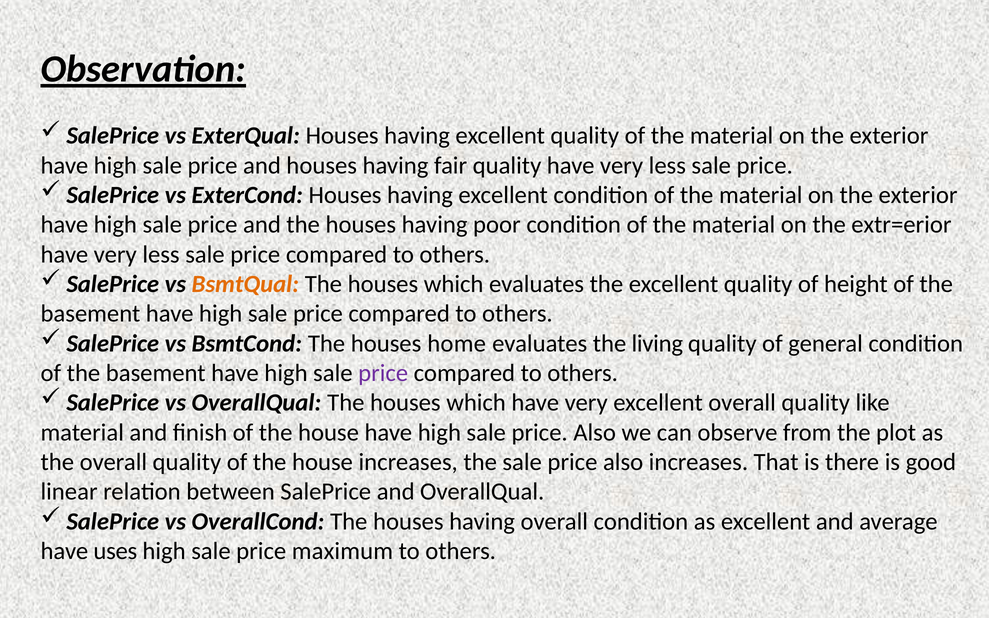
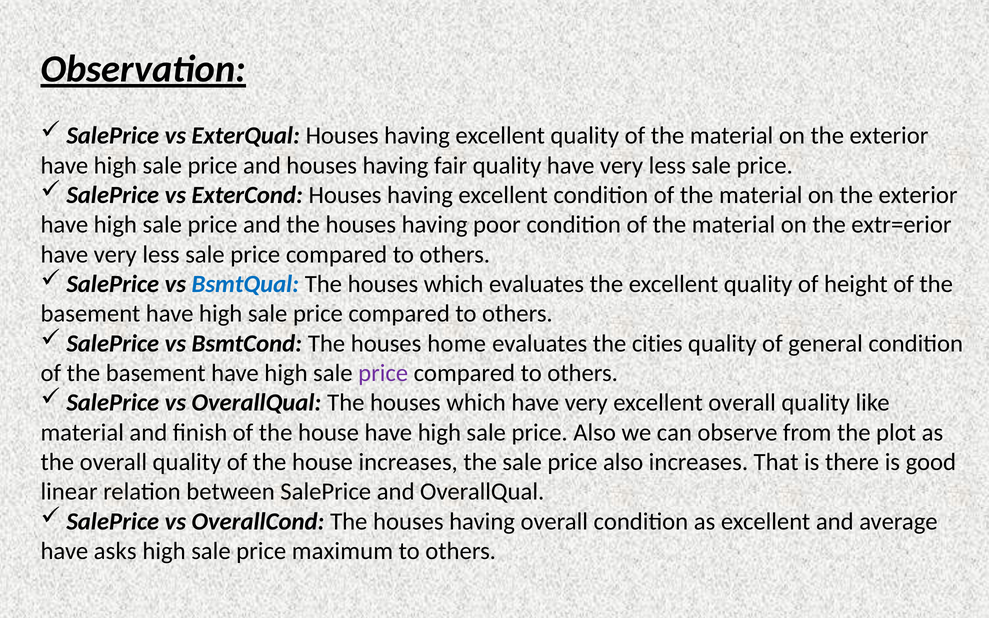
BsmtQual colour: orange -> blue
living: living -> cities
uses: uses -> asks
